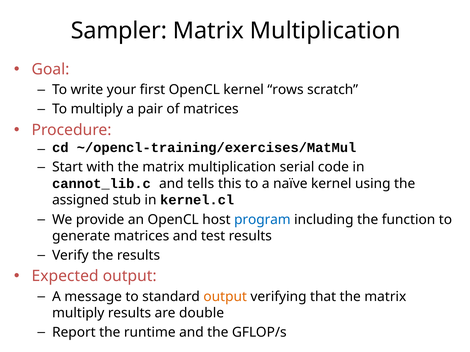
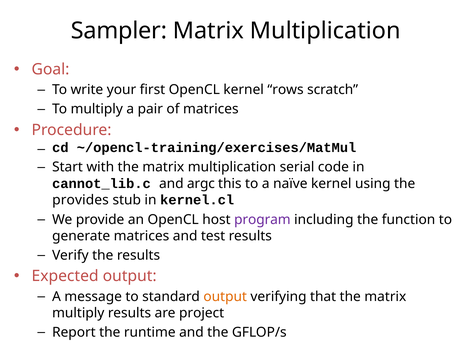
tells: tells -> argc
assigned: assigned -> provides
program colour: blue -> purple
double: double -> project
